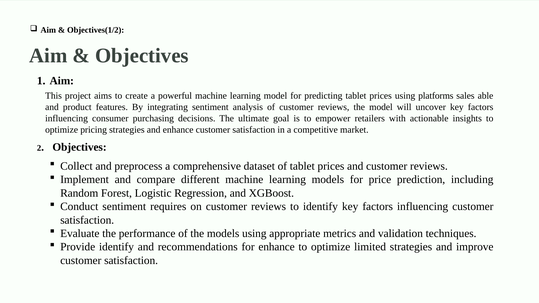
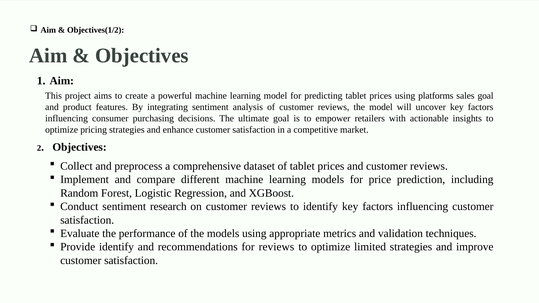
sales able: able -> goal
requires: requires -> research
for enhance: enhance -> reviews
